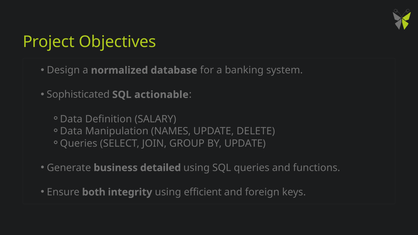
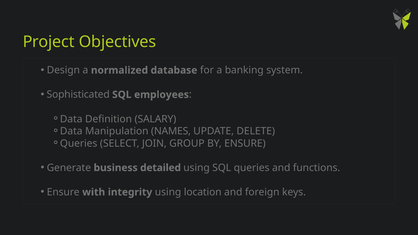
actionable: actionable -> employees
BY UPDATE: UPDATE -> ENSURE
both: both -> with
efficient: efficient -> location
